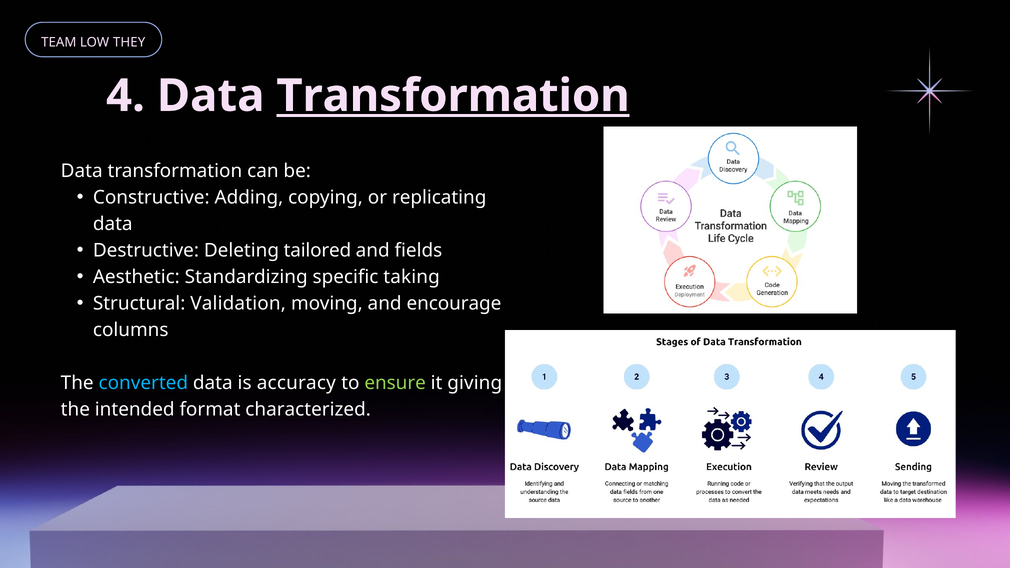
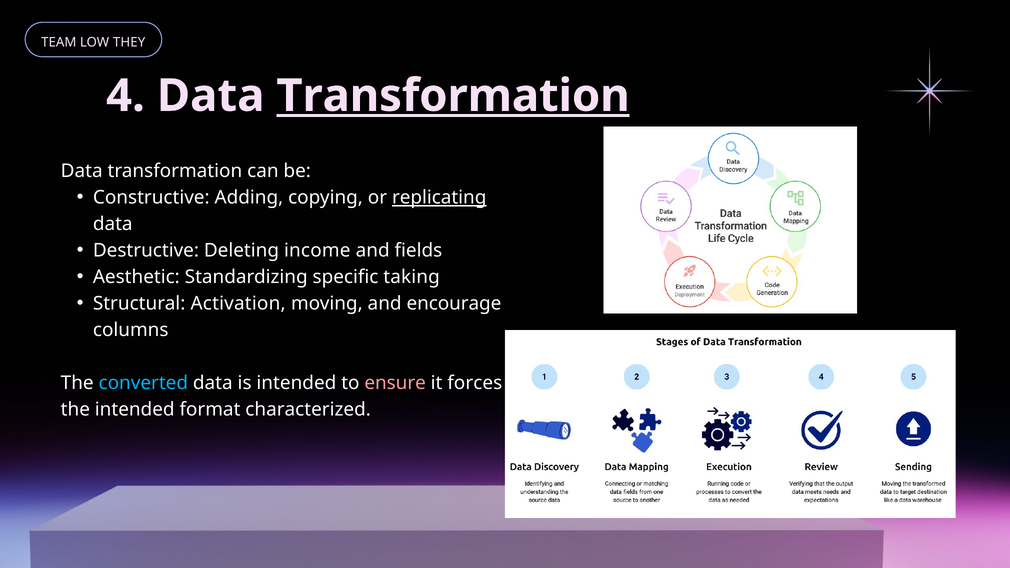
replicating underline: none -> present
tailored: tailored -> income
Validation: Validation -> Activation
is accuracy: accuracy -> intended
ensure colour: light green -> pink
giving: giving -> forces
